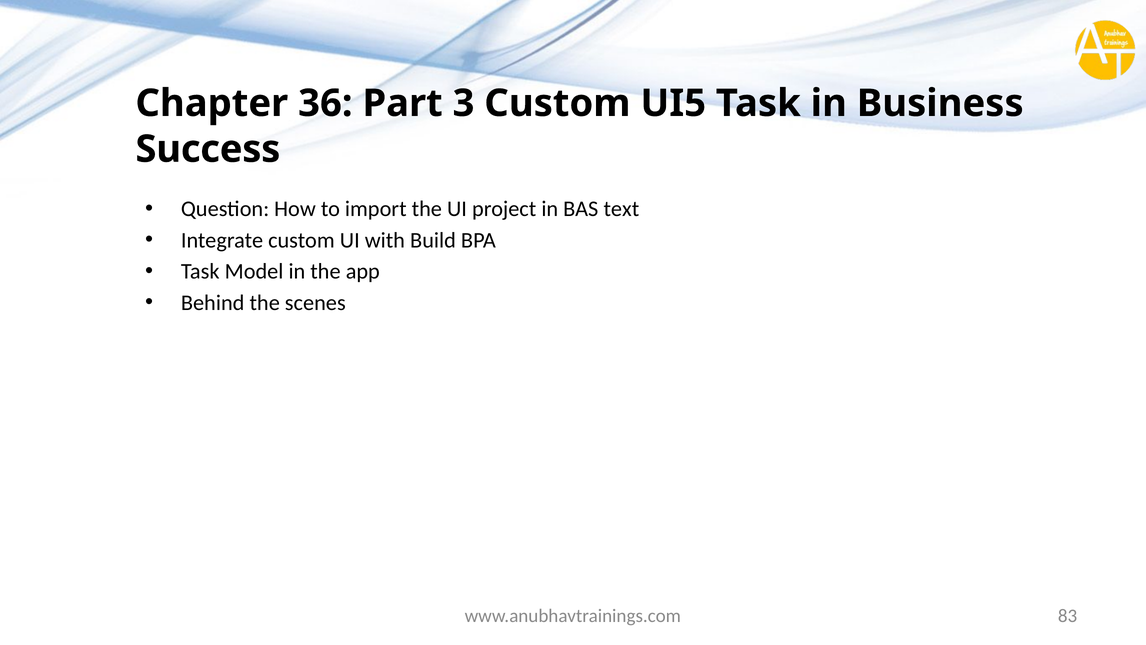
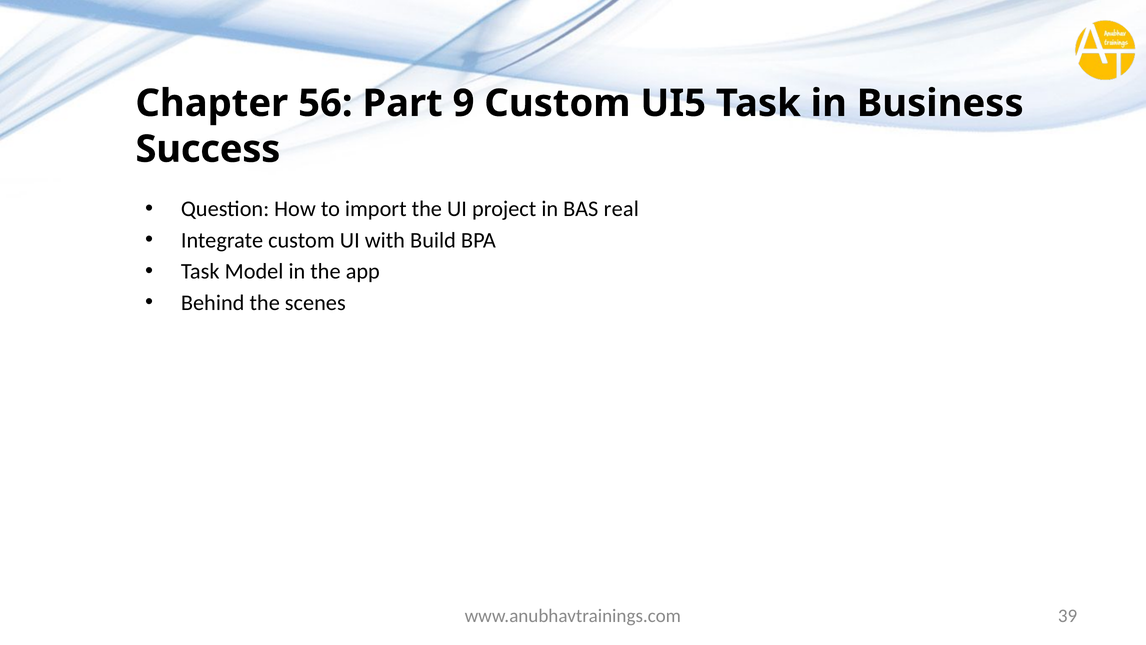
36: 36 -> 56
3: 3 -> 9
text: text -> real
83: 83 -> 39
